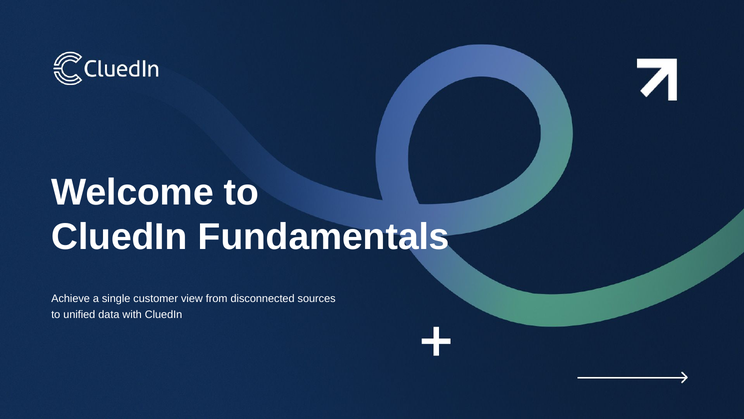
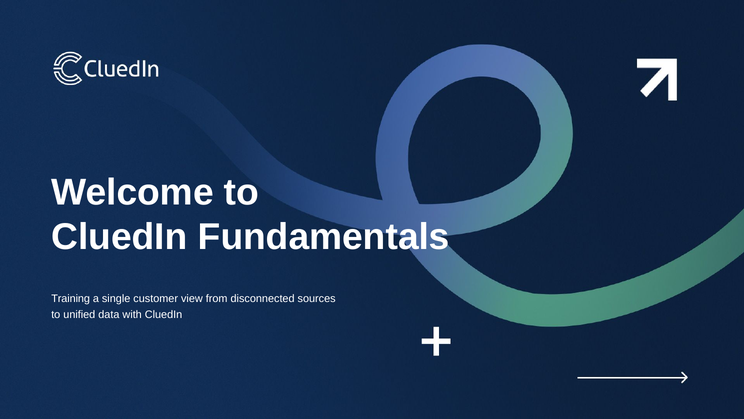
Achieve: Achieve -> Training
